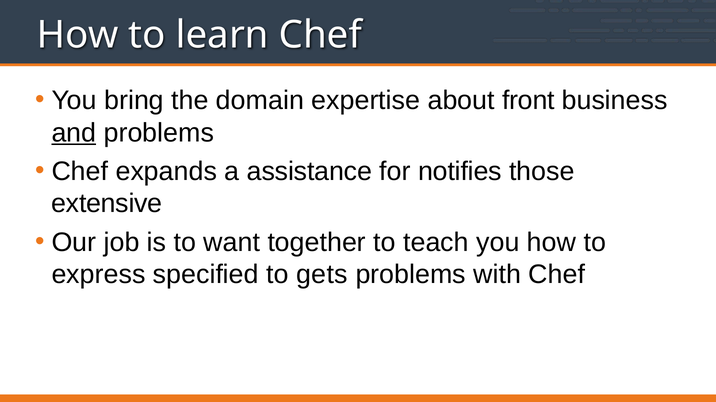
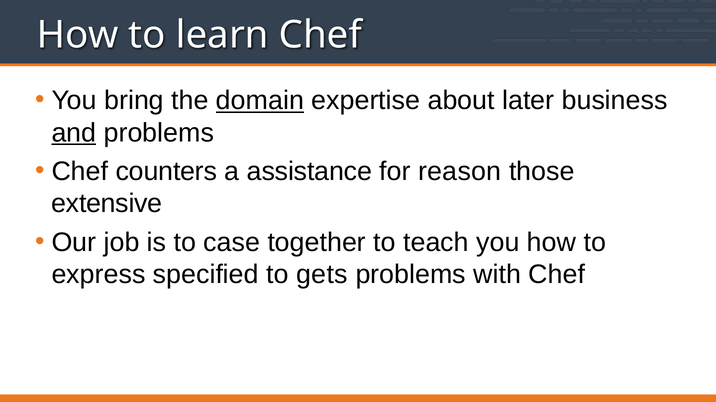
domain underline: none -> present
front: front -> later
expands: expands -> counters
notifies: notifies -> reason
want: want -> case
